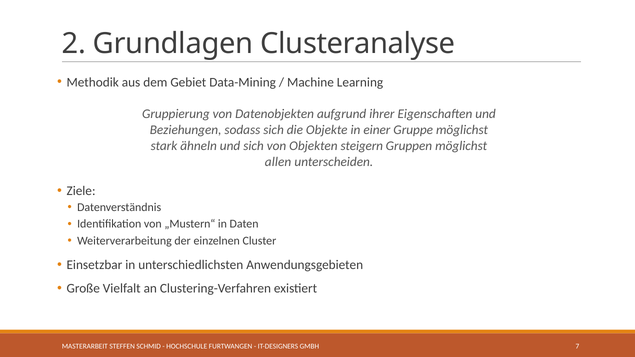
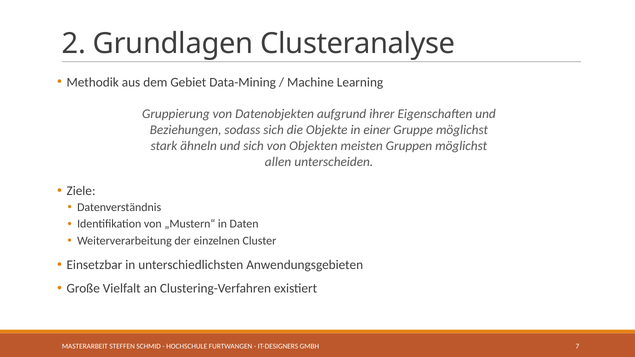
steigern: steigern -> meisten
